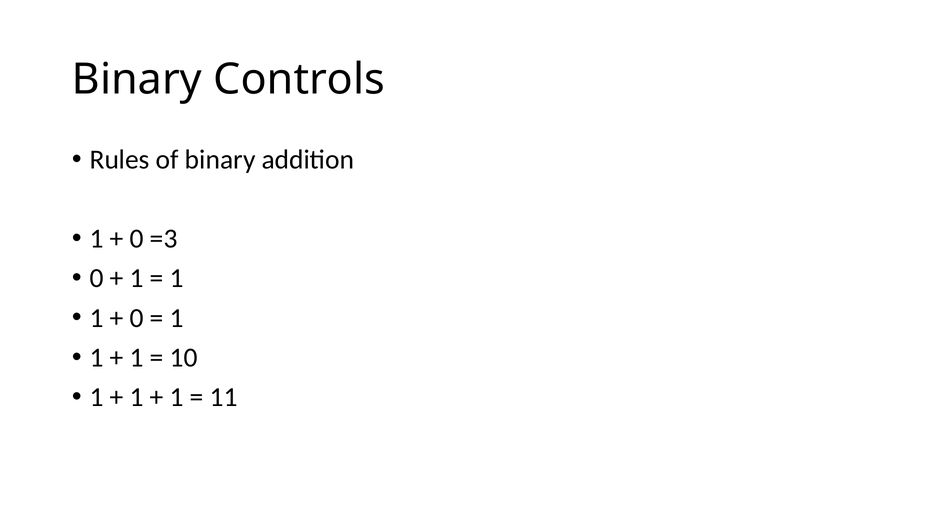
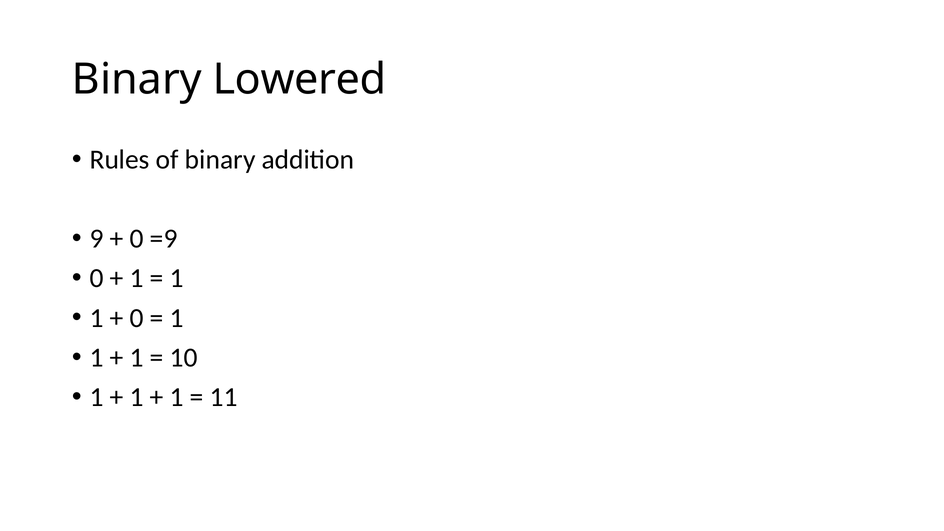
Controls: Controls -> Lowered
1 at (97, 239): 1 -> 9
=3: =3 -> =9
